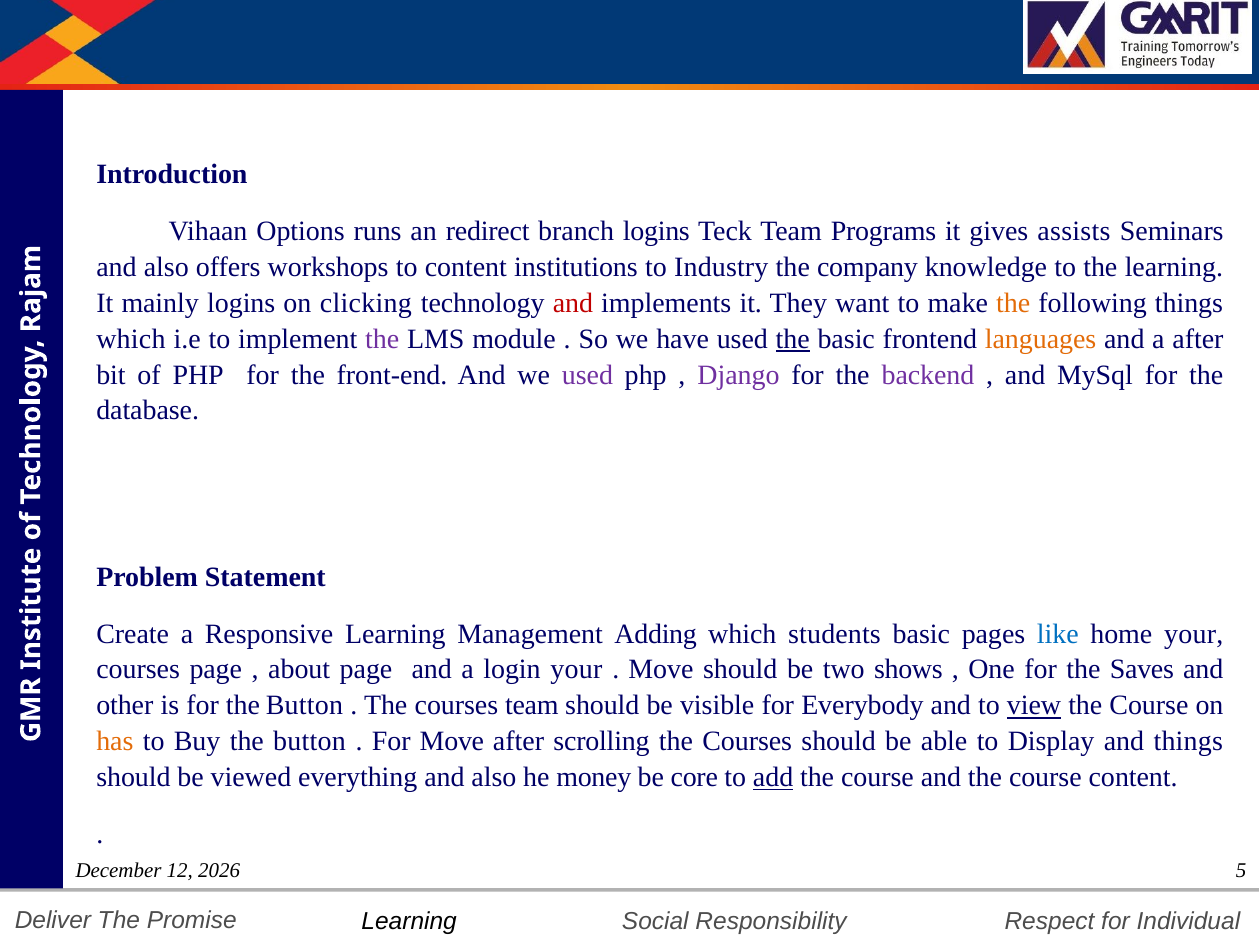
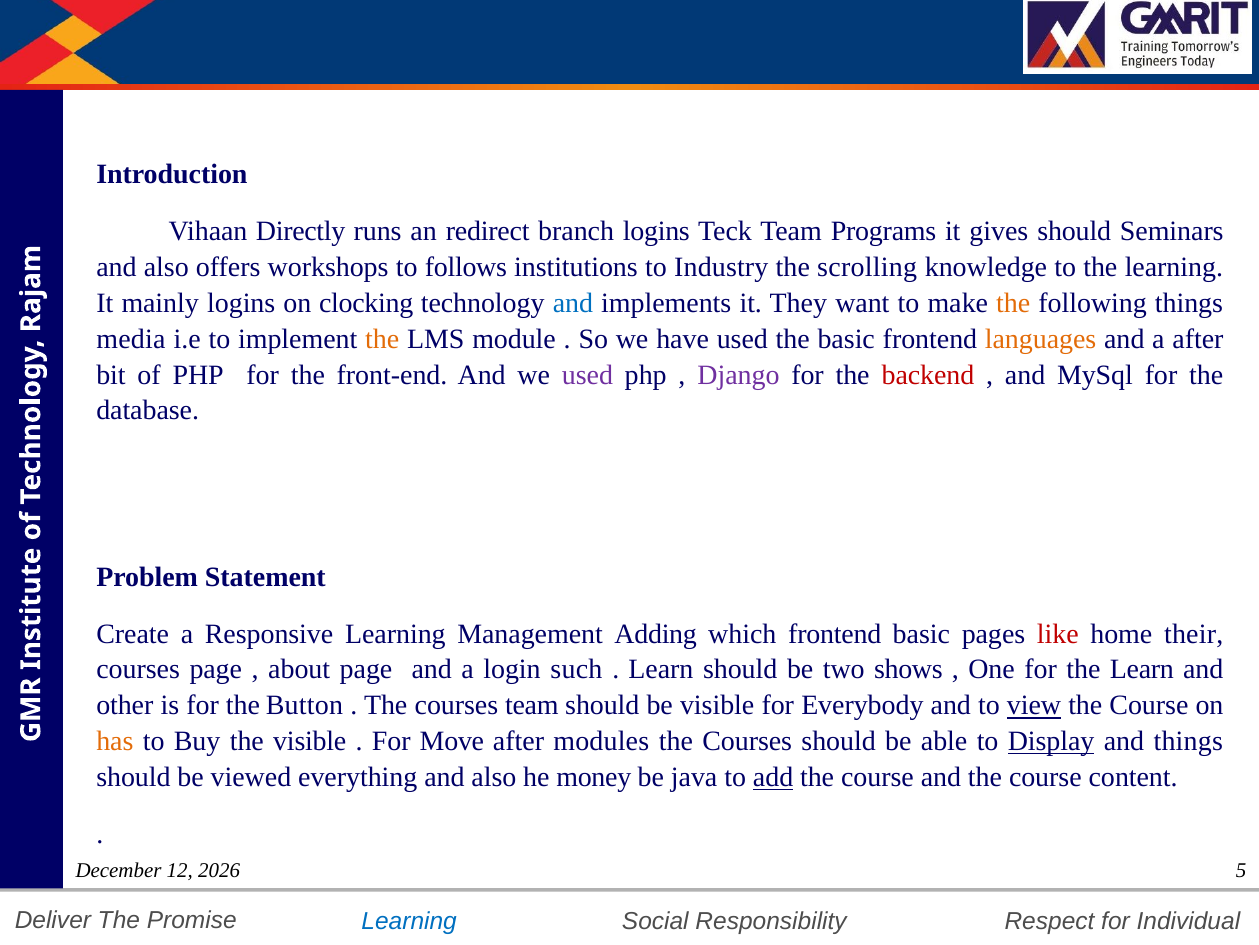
Options: Options -> Directly
gives assists: assists -> should
to content: content -> follows
company: company -> scrolling
clicking: clicking -> clocking
and at (573, 303) colour: red -> blue
which at (131, 339): which -> media
the at (382, 339) colour: purple -> orange
the at (793, 339) underline: present -> none
backend colour: purple -> red
which students: students -> frontend
like colour: blue -> red
home your: your -> their
login your: your -> such
Move at (661, 669): Move -> Learn
the Saves: Saves -> Learn
Buy the button: button -> visible
scrolling: scrolling -> modules
Display underline: none -> present
core: core -> java
Learning at (409, 920) colour: black -> blue
